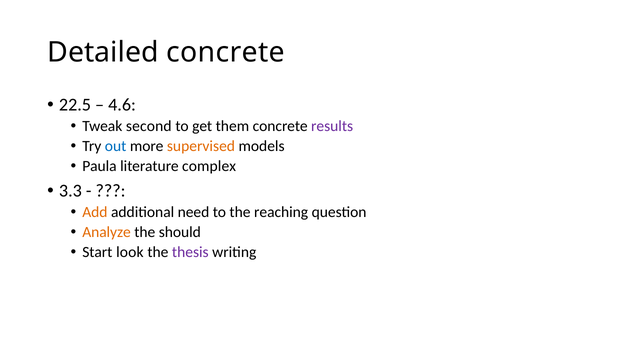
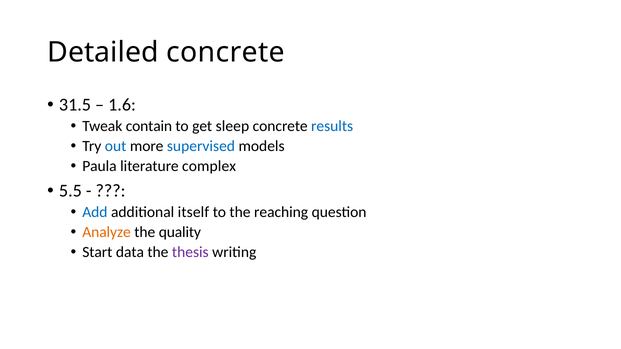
22.5: 22.5 -> 31.5
4.6: 4.6 -> 1.6
second: second -> contain
them: them -> sleep
results colour: purple -> blue
supervised colour: orange -> blue
3.3: 3.3 -> 5.5
Add colour: orange -> blue
need: need -> itself
should: should -> quality
look: look -> data
